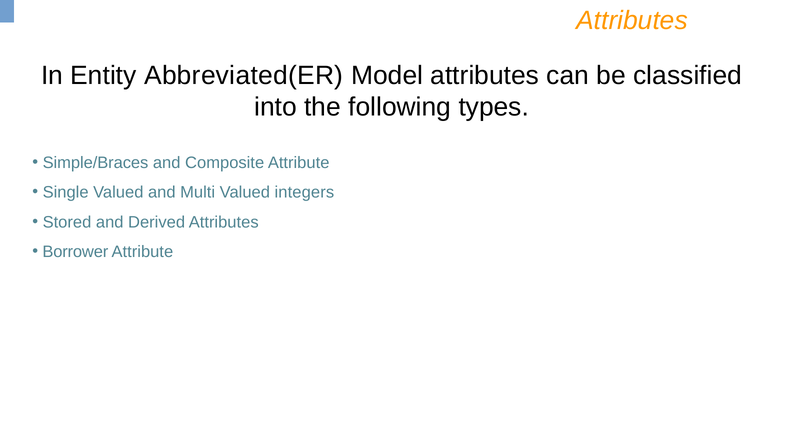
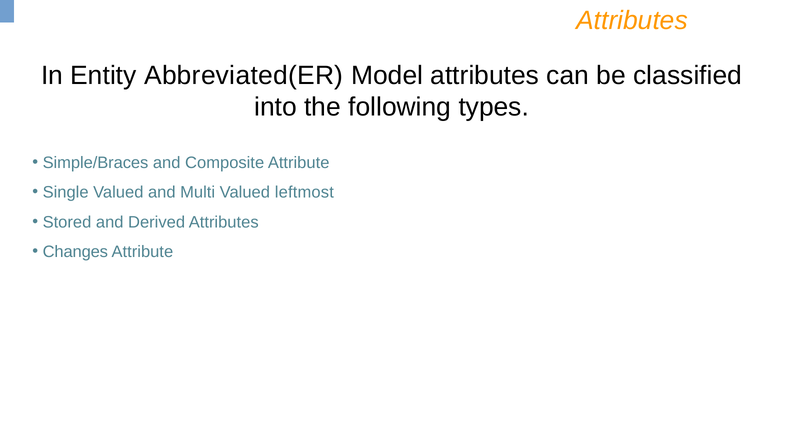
integers: integers -> leftmost
Borrower: Borrower -> Changes
